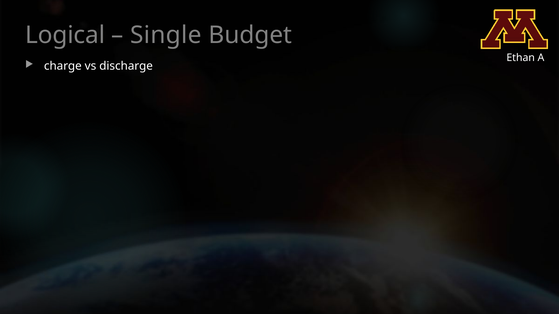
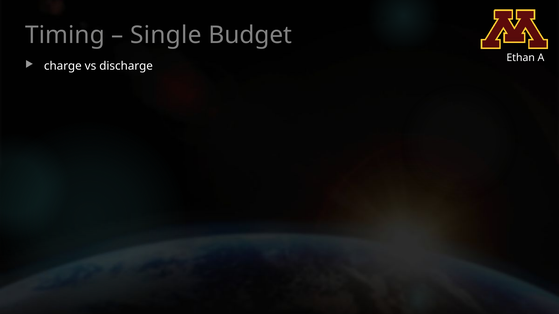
Logical: Logical -> Timing
